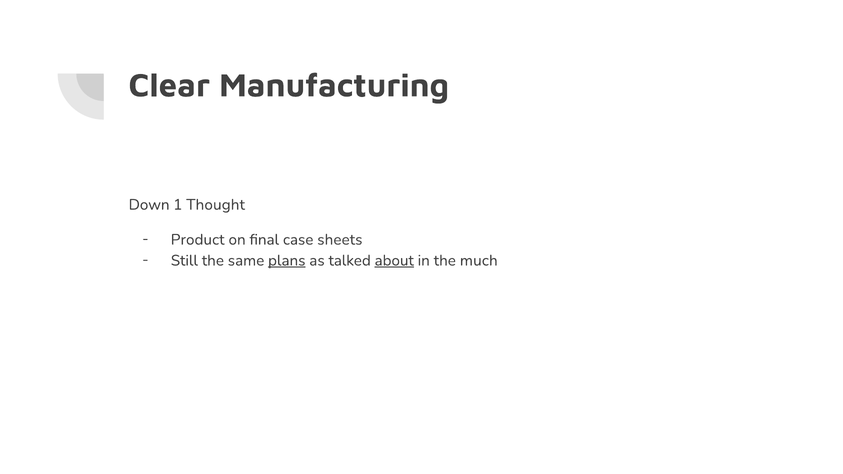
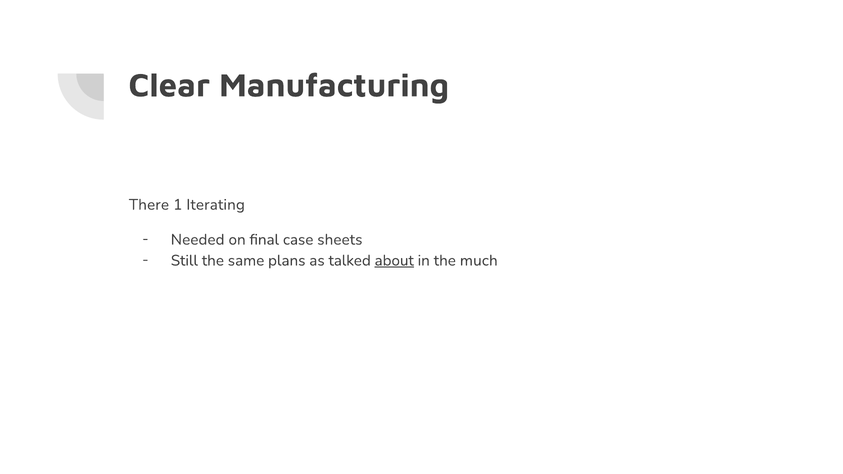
Down: Down -> There
Thought: Thought -> Iterating
Product: Product -> Needed
plans underline: present -> none
